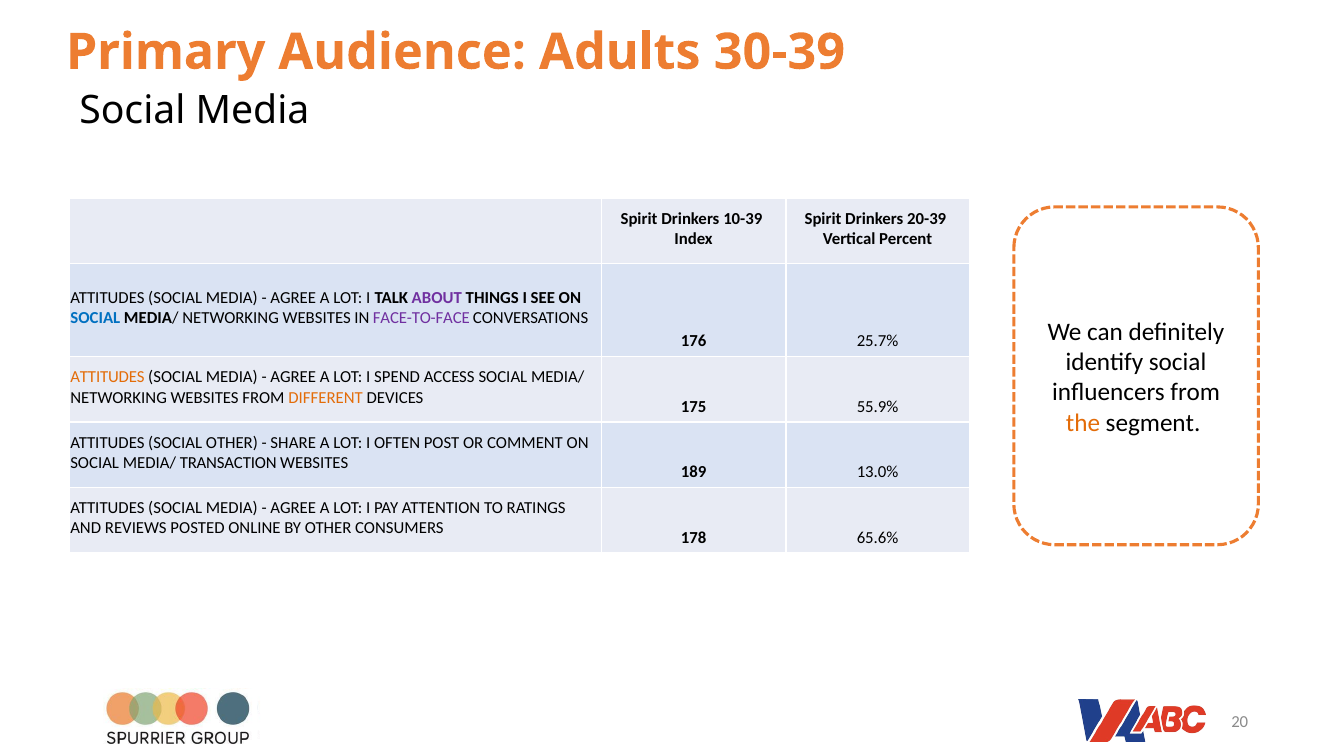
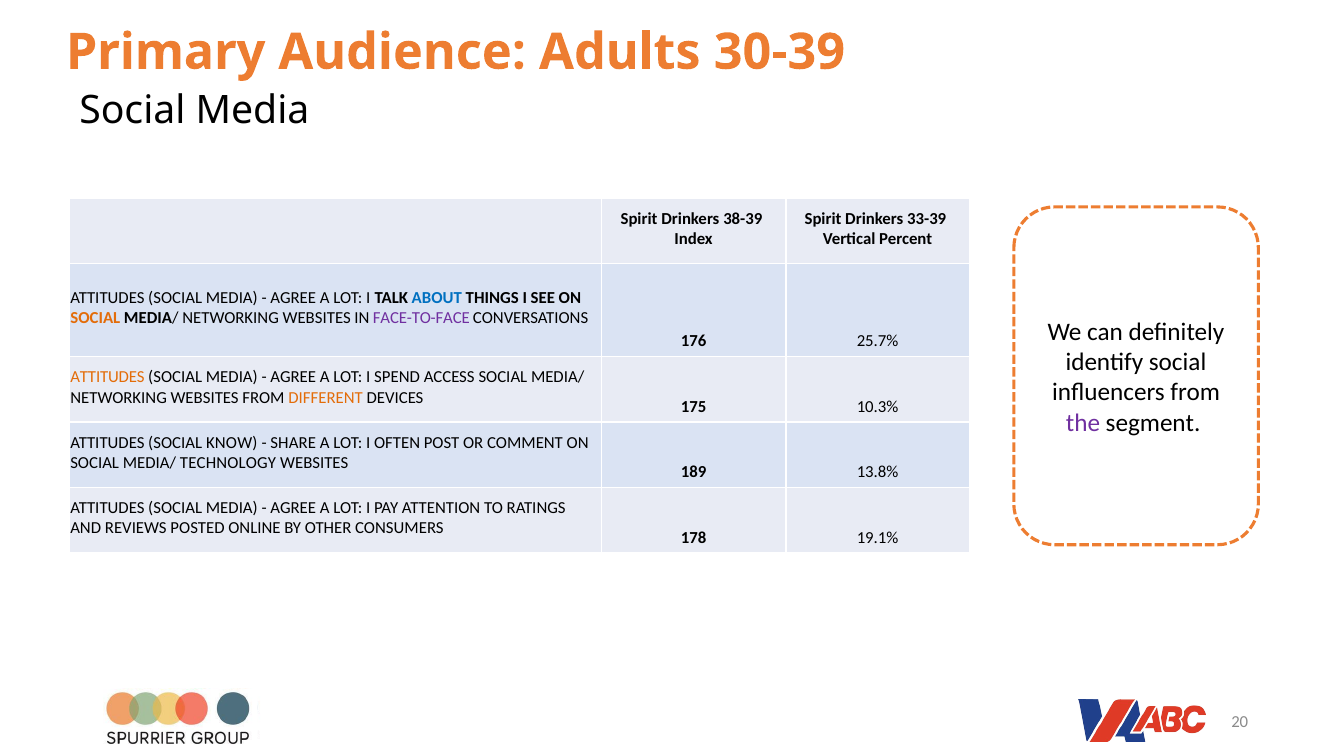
10-39: 10-39 -> 38-39
20-39: 20-39 -> 33-39
ABOUT colour: purple -> blue
SOCIAL at (95, 318) colour: blue -> orange
55.9%: 55.9% -> 10.3%
the colour: orange -> purple
SOCIAL OTHER: OTHER -> KNOW
TRANSACTION: TRANSACTION -> TECHNOLOGY
13.0%: 13.0% -> 13.8%
65.6%: 65.6% -> 19.1%
